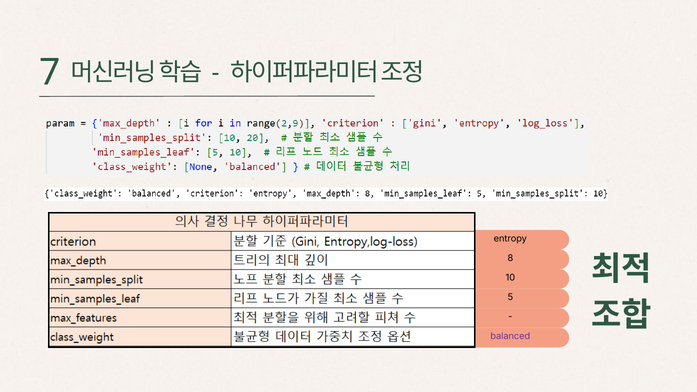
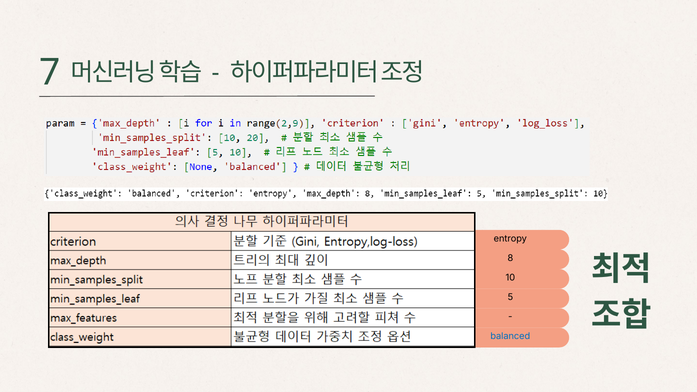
balanced colour: purple -> blue
